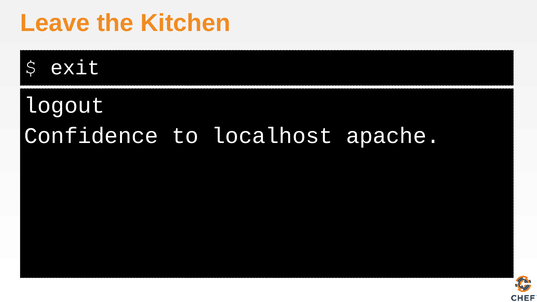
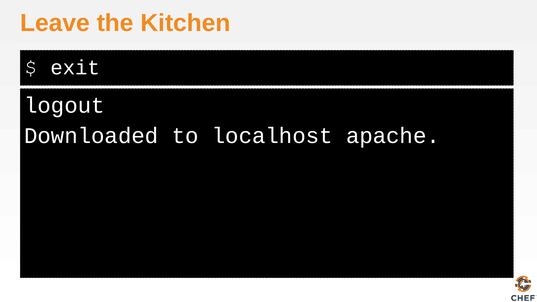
Confidence: Confidence -> Downloaded
